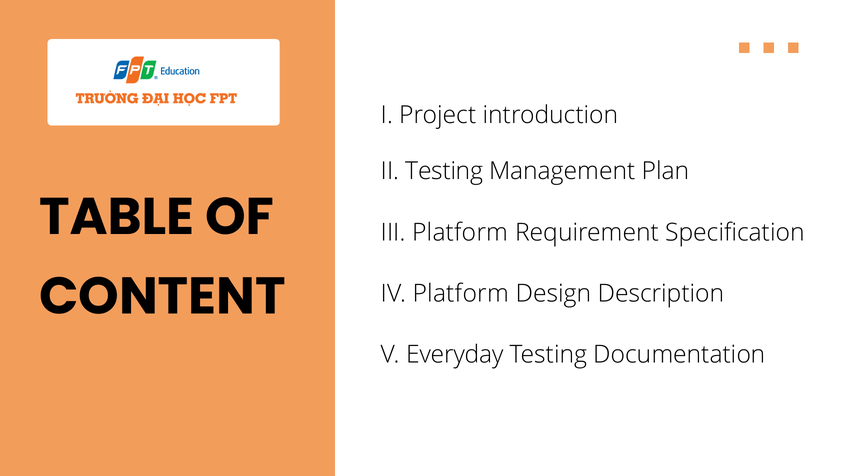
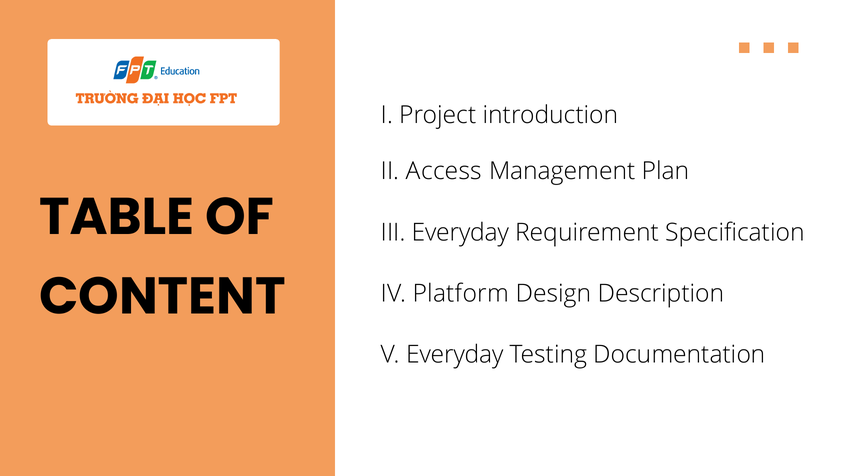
II Testing: Testing -> Access
III Platform: Platform -> Everyday
